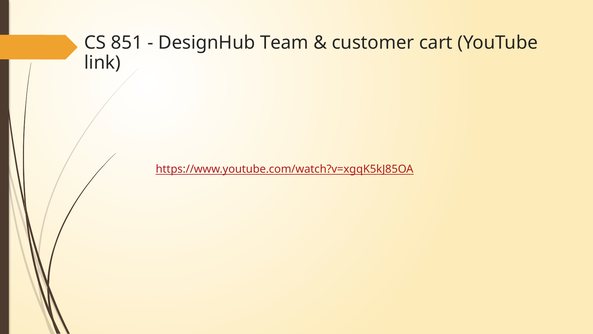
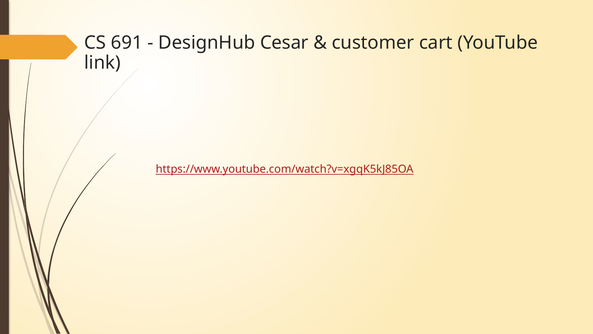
851: 851 -> 691
Team: Team -> Cesar
